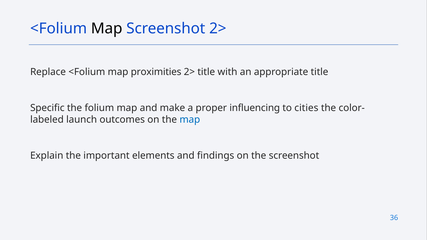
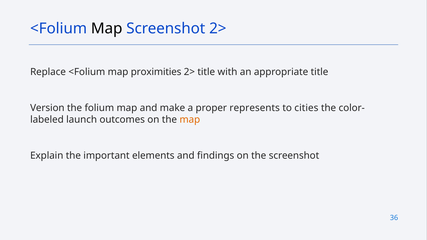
Specific: Specific -> Version
influencing: influencing -> represents
map at (190, 120) colour: blue -> orange
